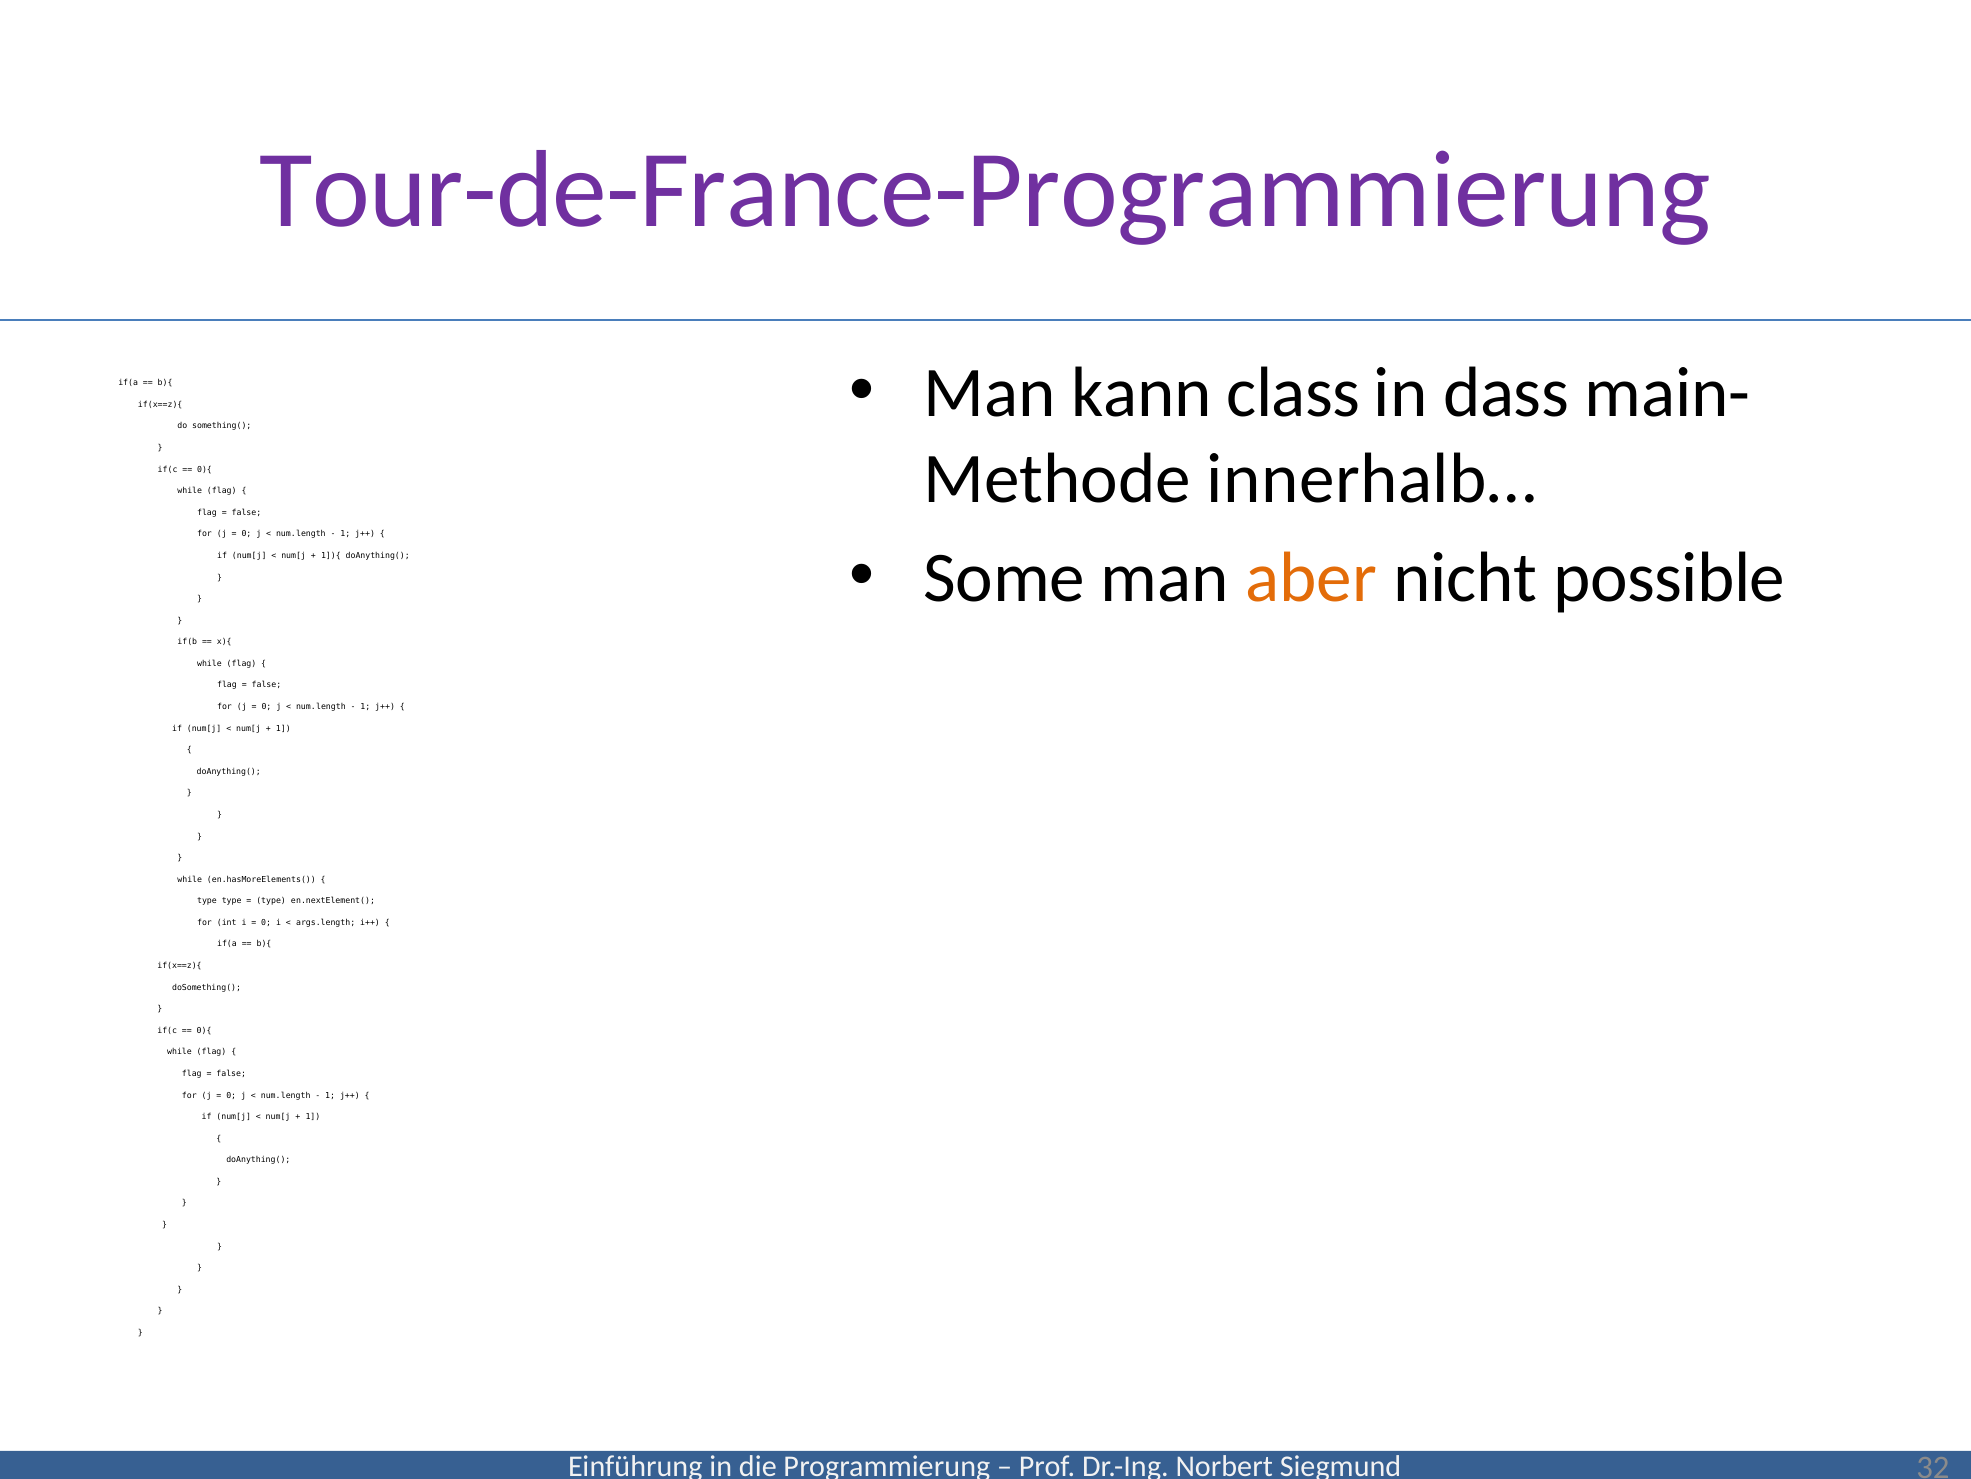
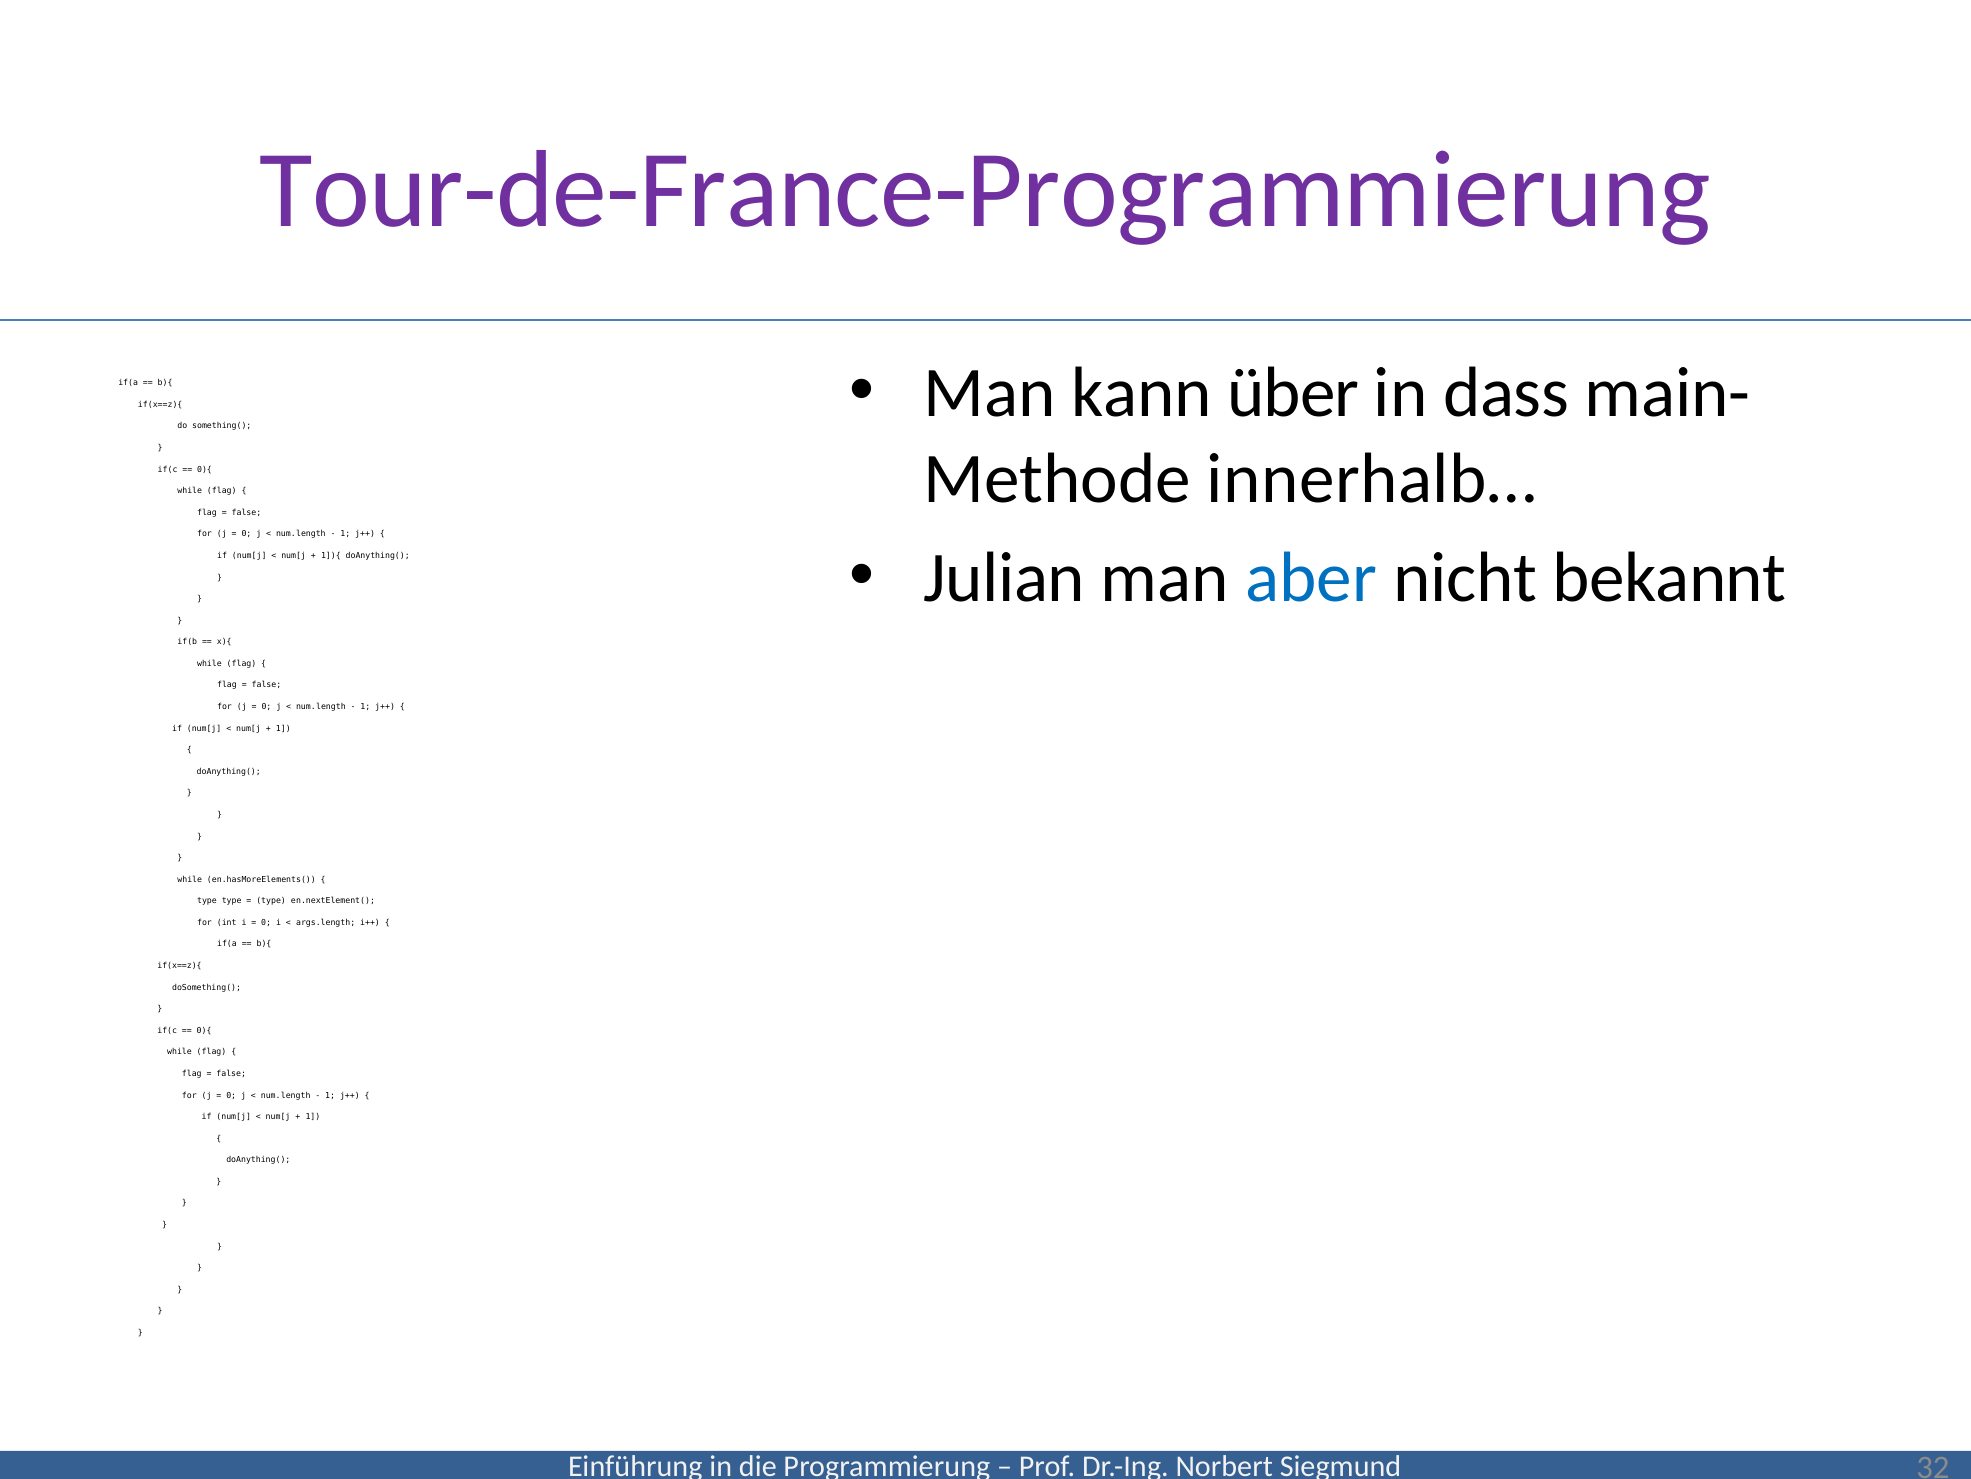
class: class -> über
Some: Some -> Julian
aber colour: orange -> blue
possible: possible -> bekannt
